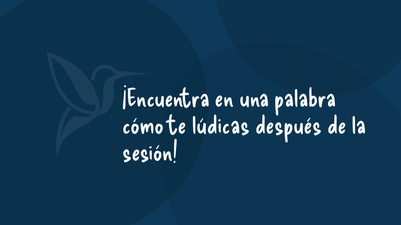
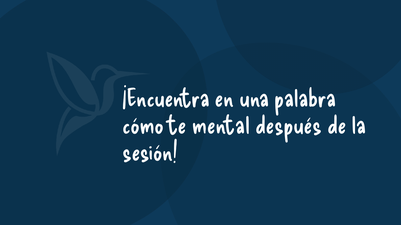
lúdicas: lúdicas -> mental
